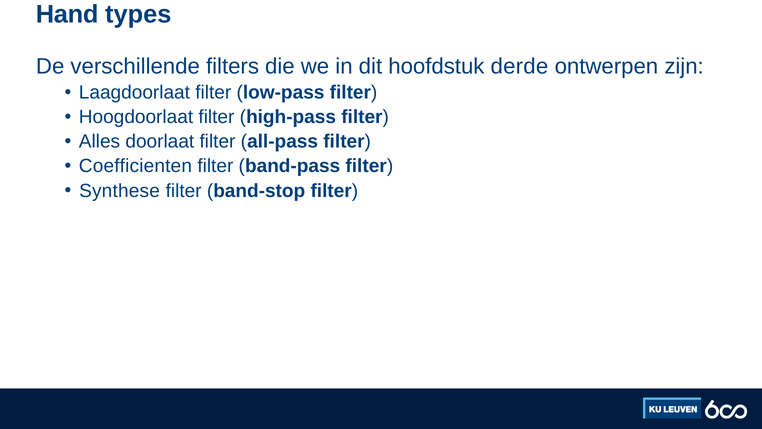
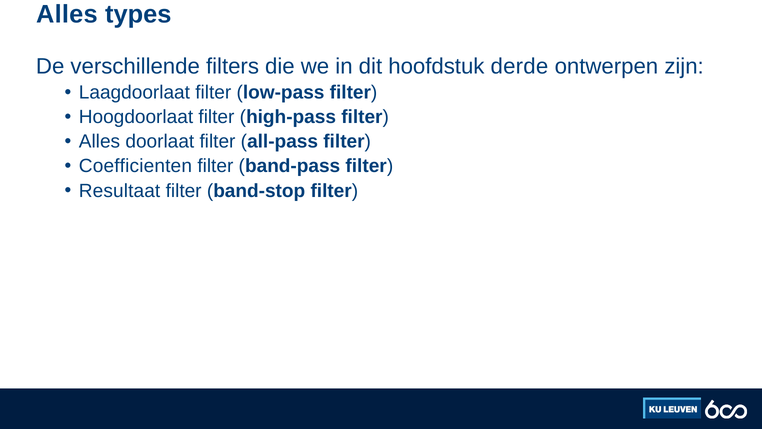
Hand at (67, 15): Hand -> Alles
Synthese: Synthese -> Resultaat
